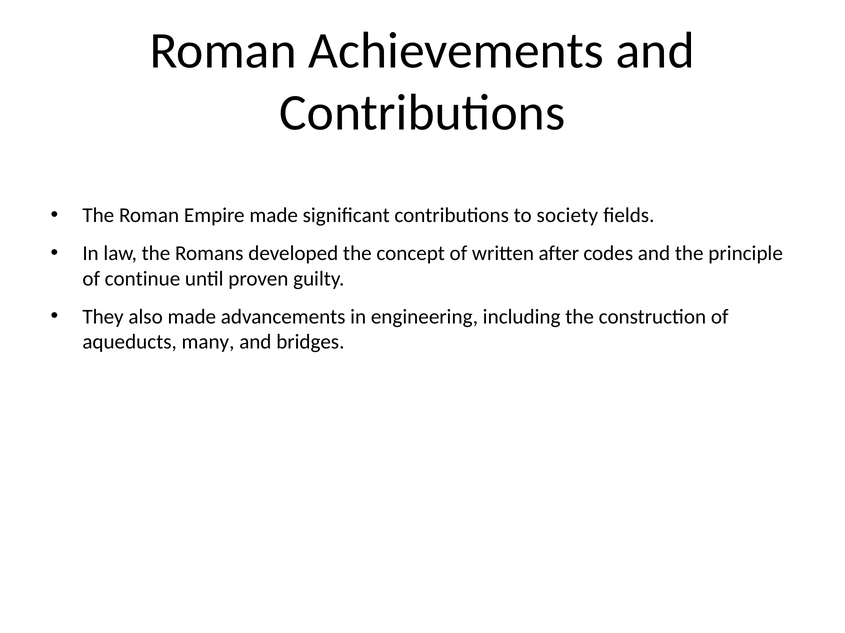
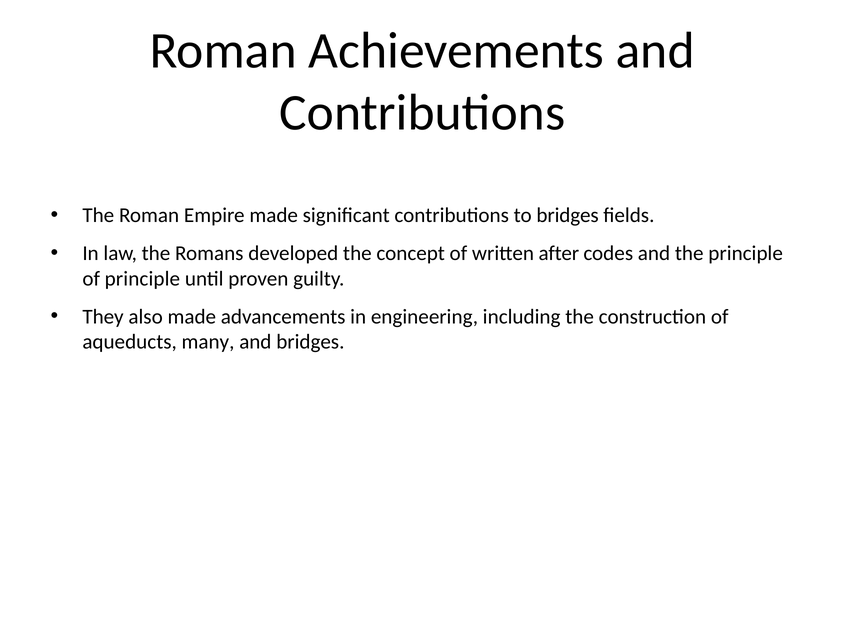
to society: society -> bridges
of continue: continue -> principle
